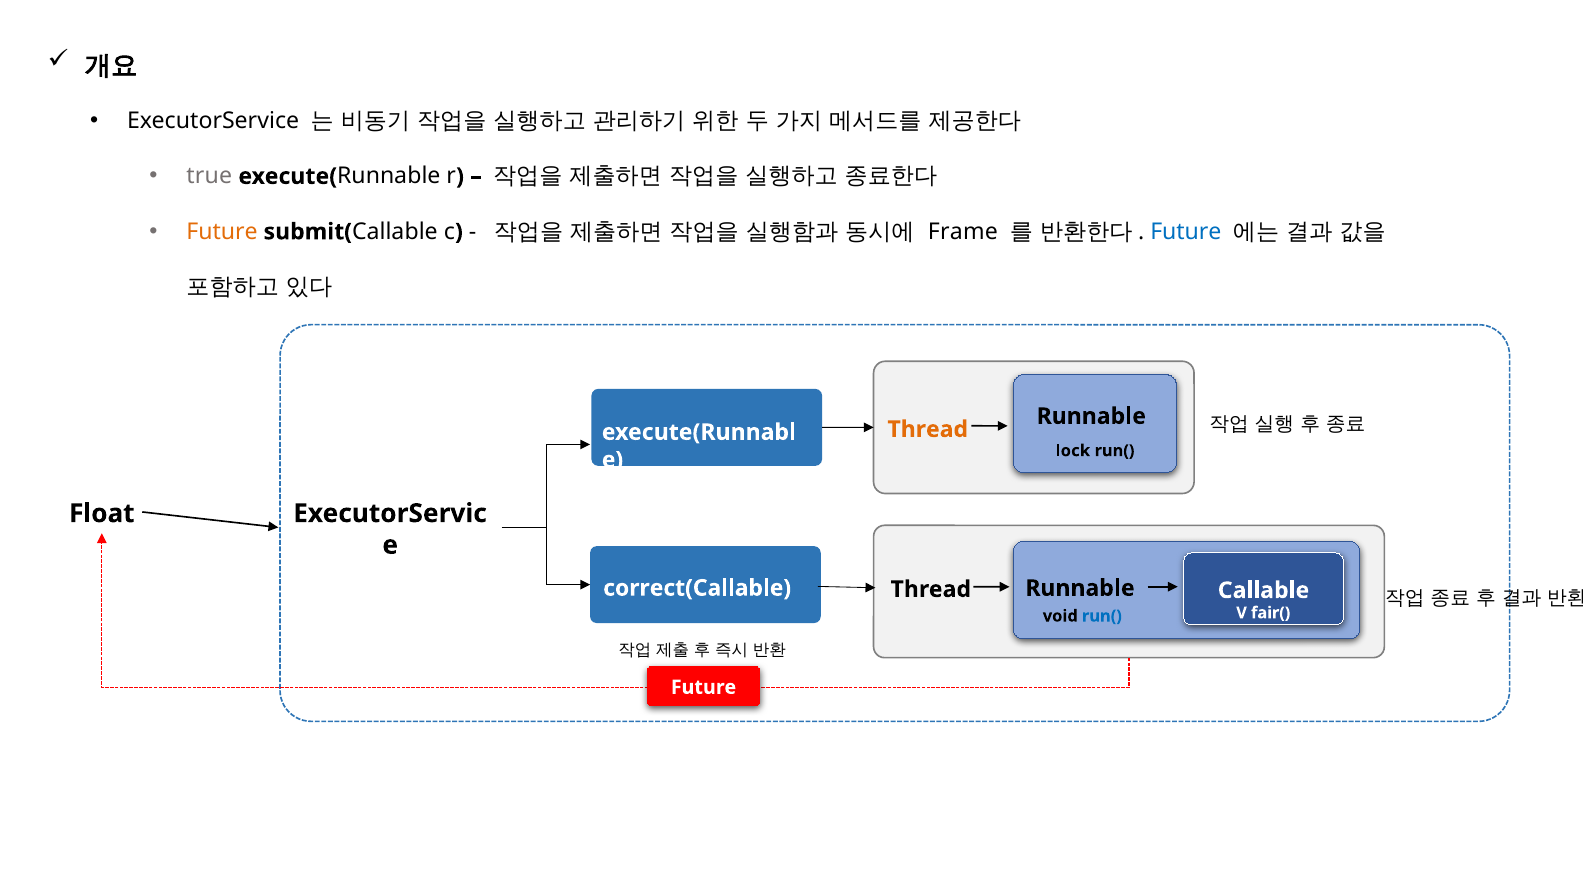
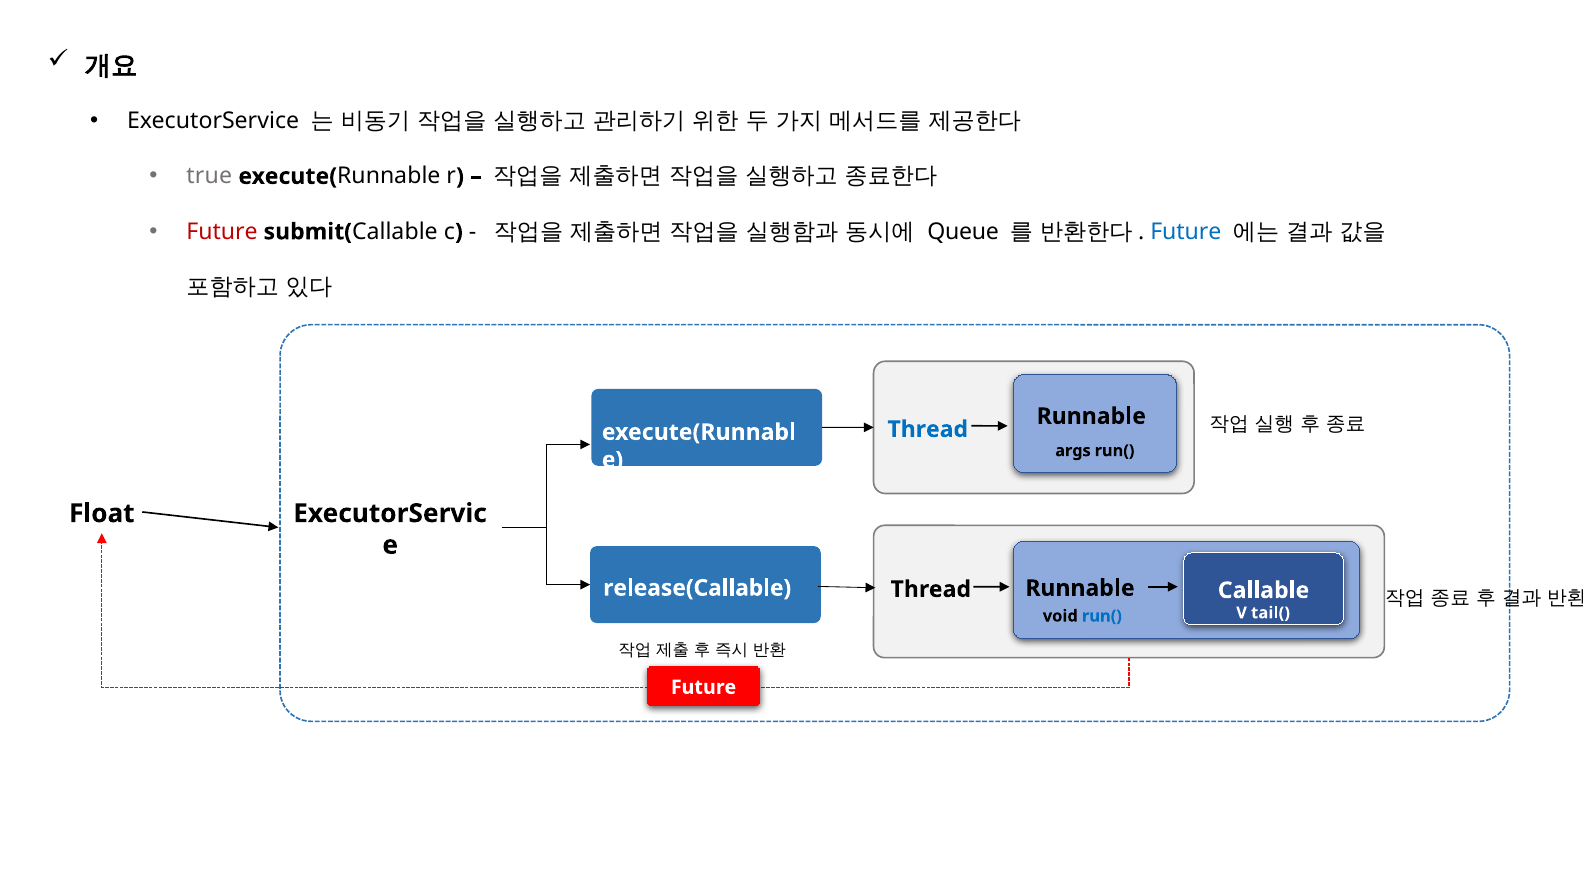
Future at (222, 232) colour: orange -> red
Frame: Frame -> Queue
Thread at (928, 430) colour: orange -> blue
lock: lock -> args
correct(Callable: correct(Callable -> release(Callable
fair(: fair( -> tail(
